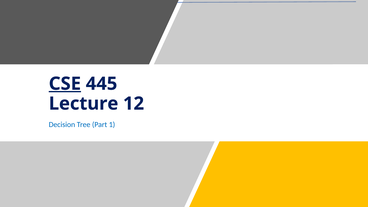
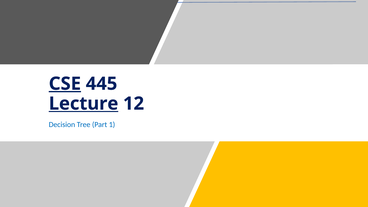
Lecture underline: none -> present
